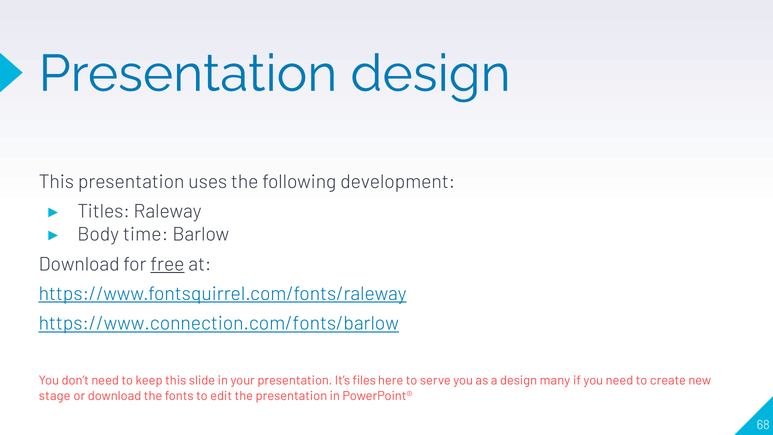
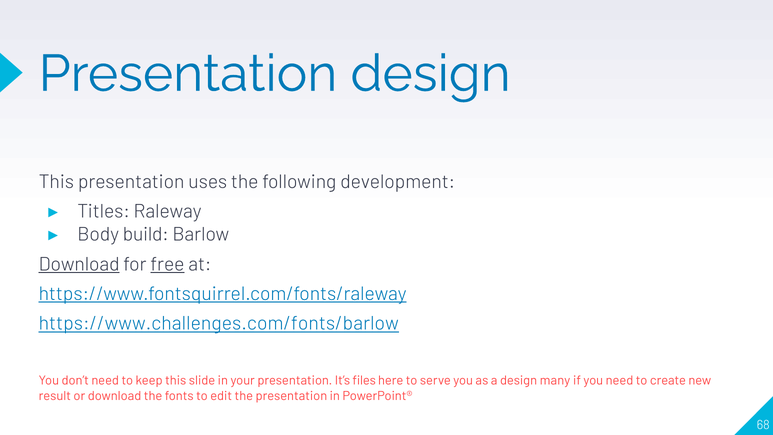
time: time -> build
Download at (79, 264) underline: none -> present
https://www.connection.com/fonts/barlow: https://www.connection.com/fonts/barlow -> https://www.challenges.com/fonts/barlow
stage: stage -> result
